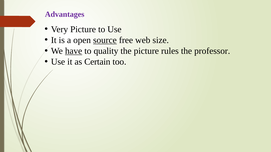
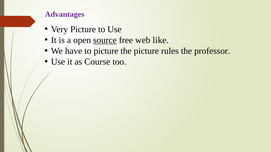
size: size -> like
have underline: present -> none
to quality: quality -> picture
Certain: Certain -> Course
